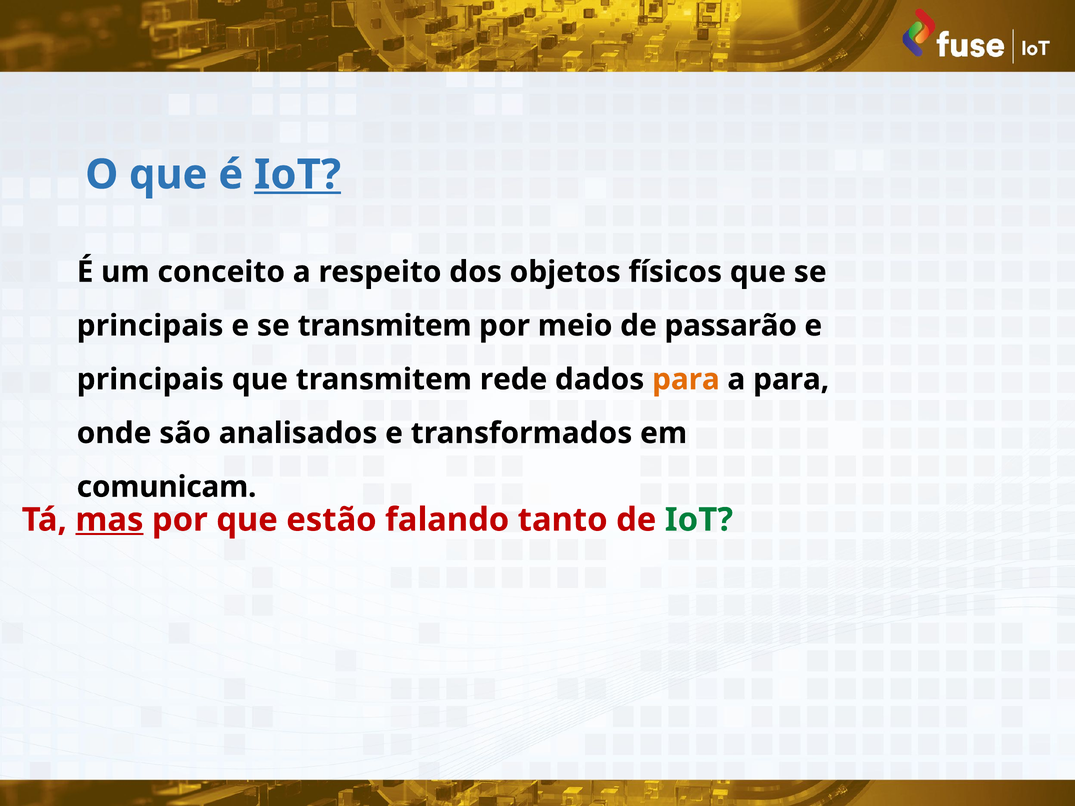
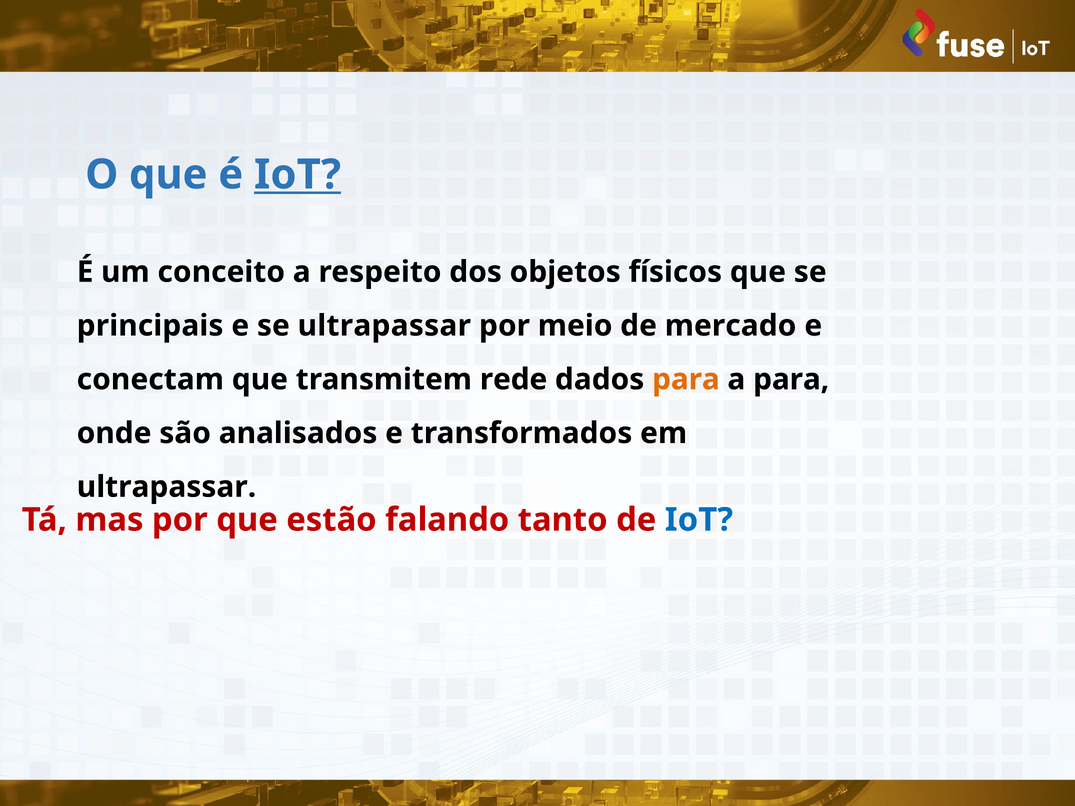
se transmitem: transmitem -> ultrapassar
passarão: passarão -> mercado
principais at (150, 380): principais -> conectam
comunicam at (167, 487): comunicam -> ultrapassar
mas underline: present -> none
IoT at (699, 520) colour: green -> blue
